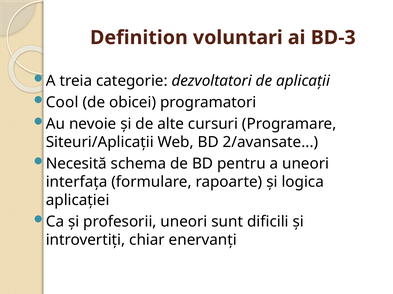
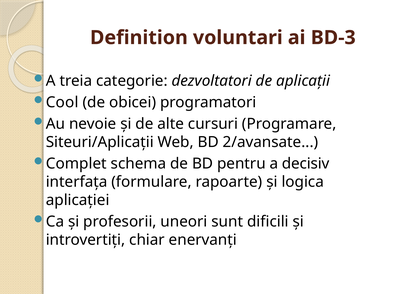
Necesită: Necesită -> Complet
a uneori: uneori -> decisiv
